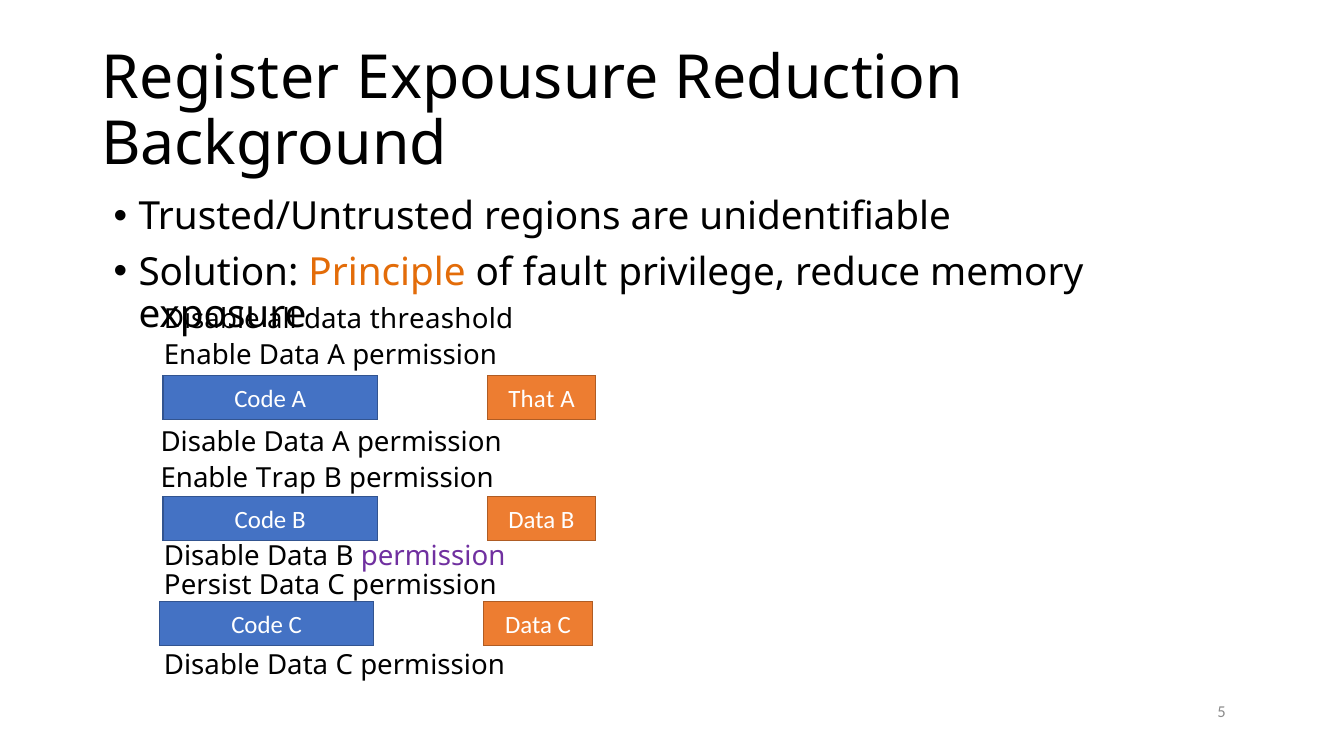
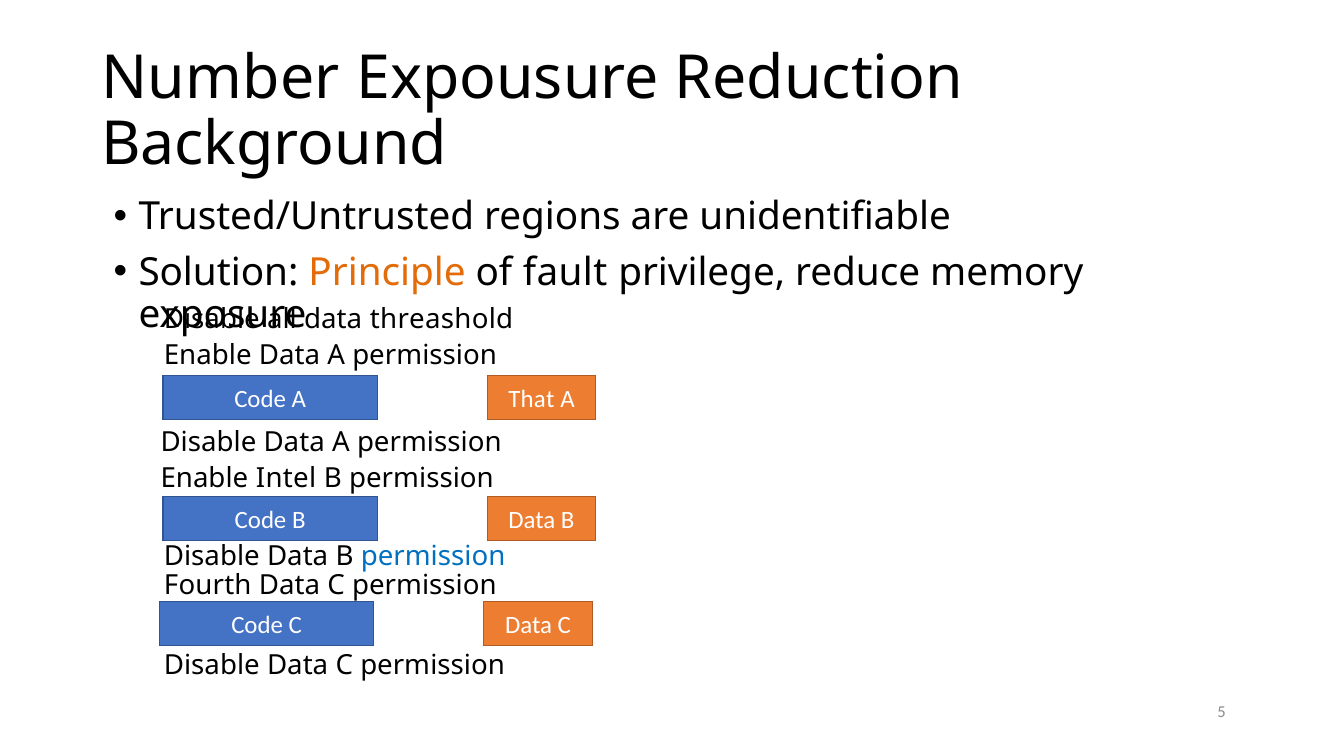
Register: Register -> Number
Trap: Trap -> Intel
permission at (433, 556) colour: purple -> blue
Persist: Persist -> Fourth
